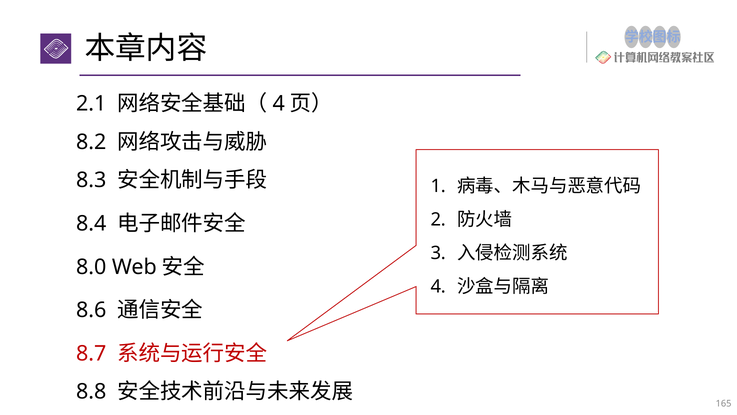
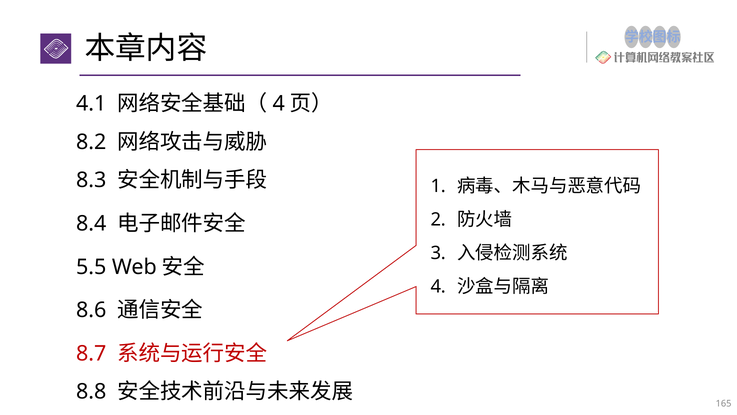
2.1: 2.1 -> 4.1
8.0: 8.0 -> 5.5
